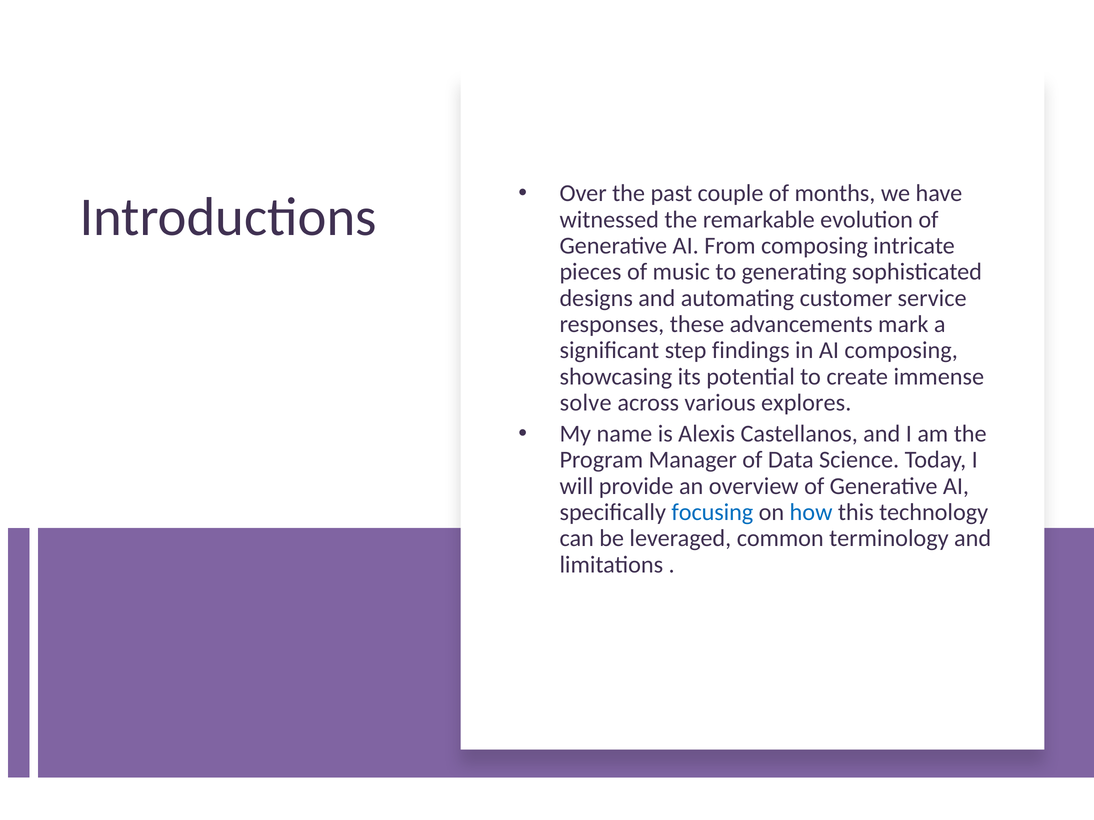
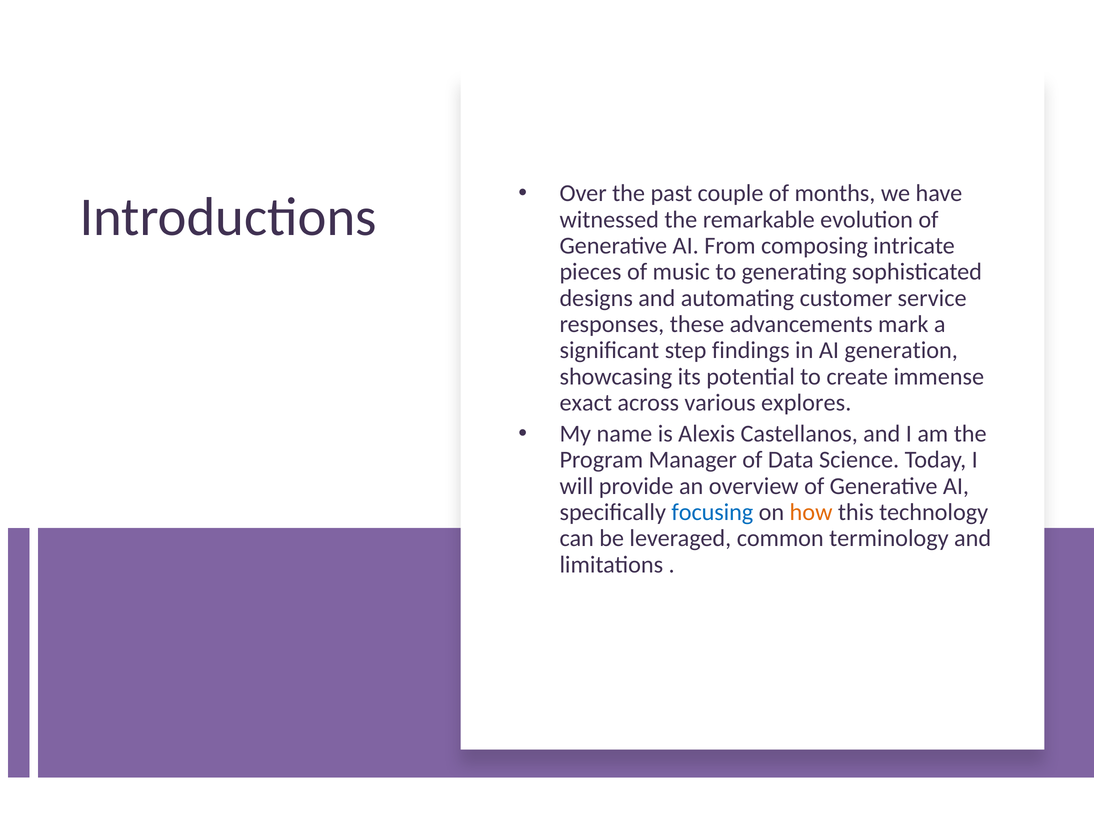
AI composing: composing -> generation
solve: solve -> exact
how colour: blue -> orange
